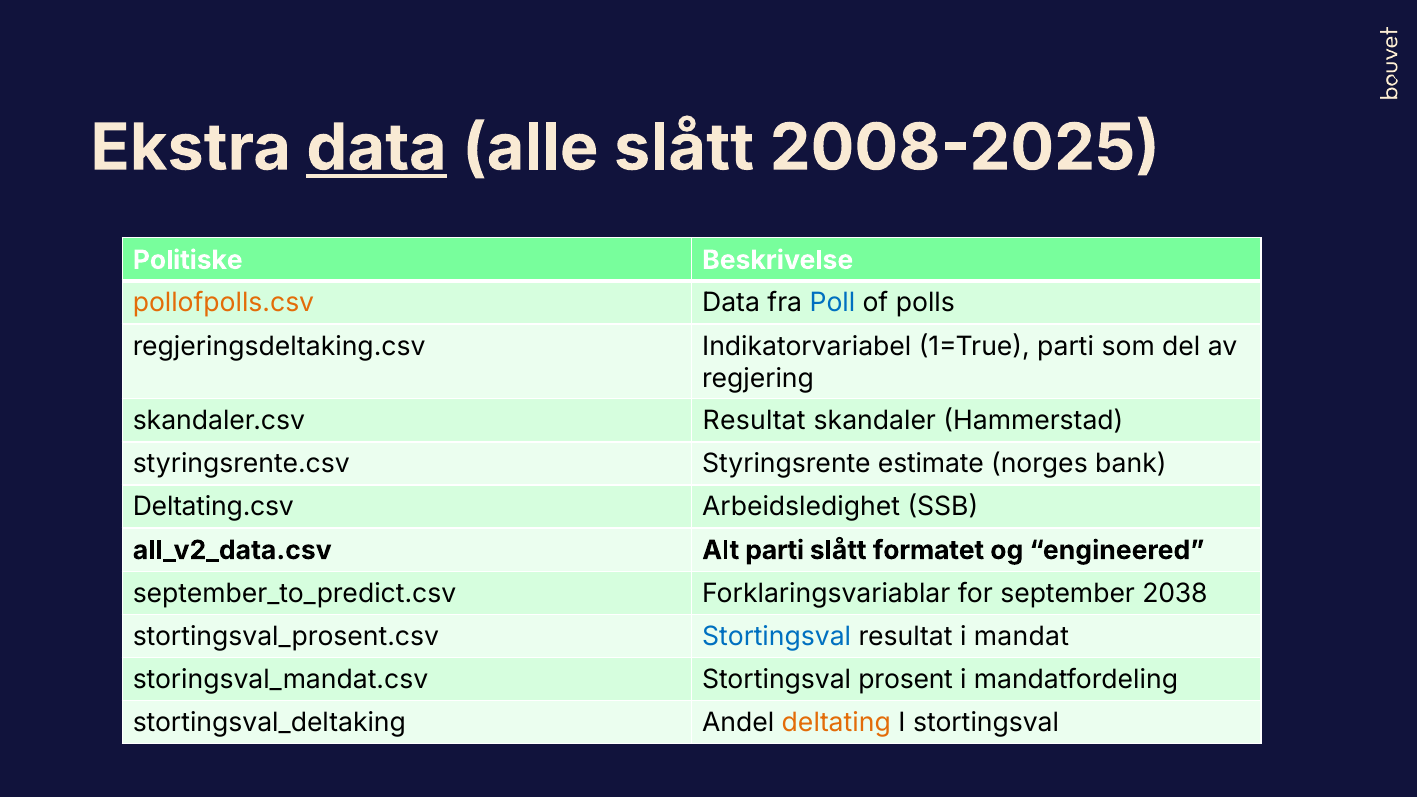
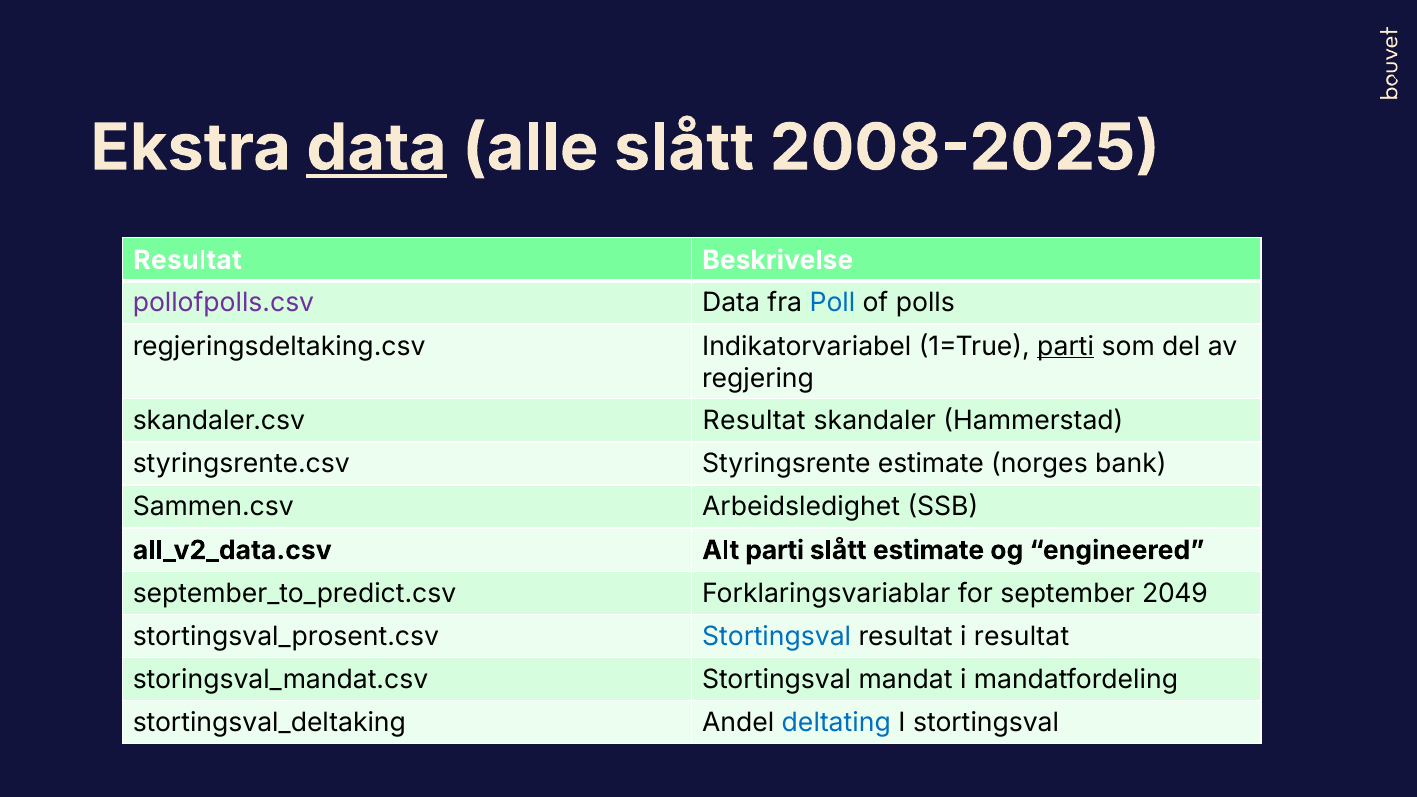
Politiske at (188, 260): Politiske -> Resultat
pollofpolls.csv colour: orange -> purple
parti at (1066, 346) underline: none -> present
Deltating.csv: Deltating.csv -> Sammen.csv
slått formatet: formatet -> estimate
2038: 2038 -> 2049
i mandat: mandat -> resultat
prosent: prosent -> mandat
deltating colour: orange -> blue
